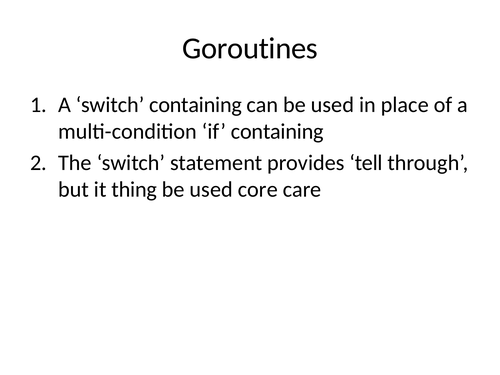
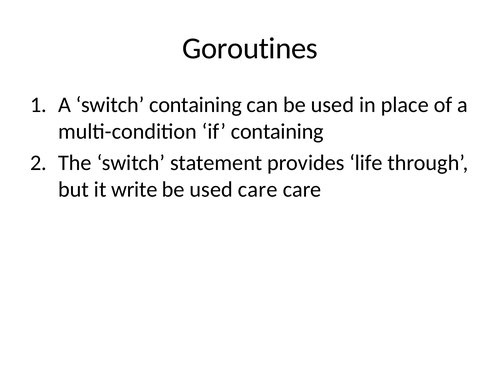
tell: tell -> life
thing: thing -> write
used core: core -> care
